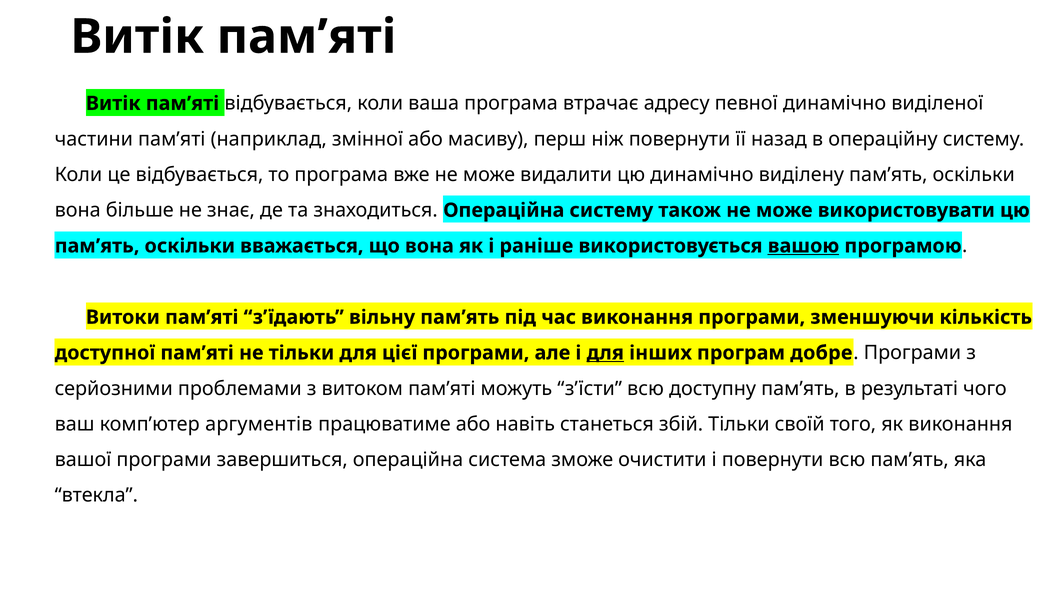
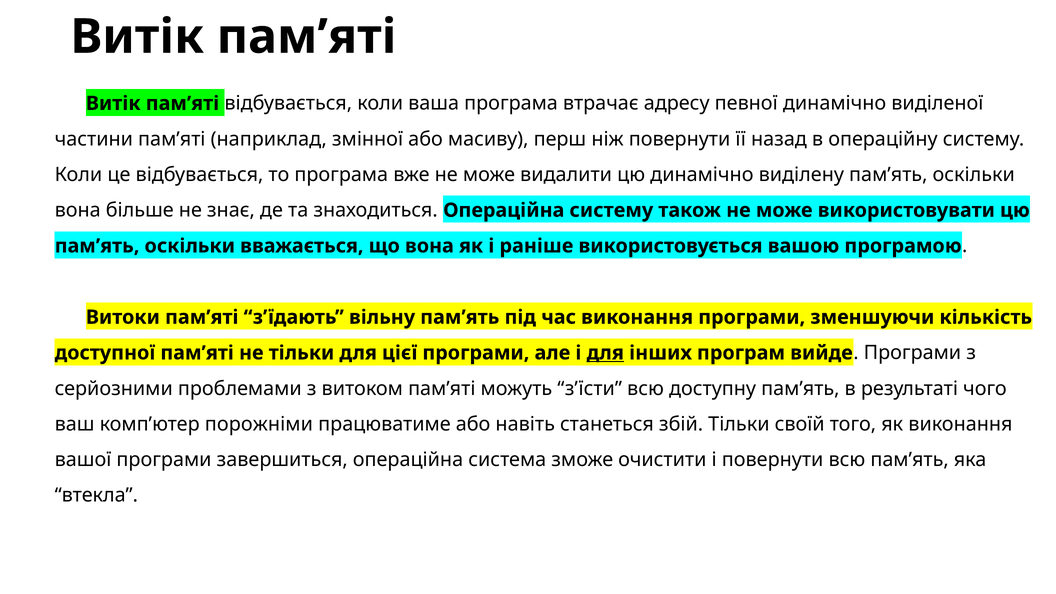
вашою underline: present -> none
добре: добре -> вийде
аргументів: аргументів -> порожніми
